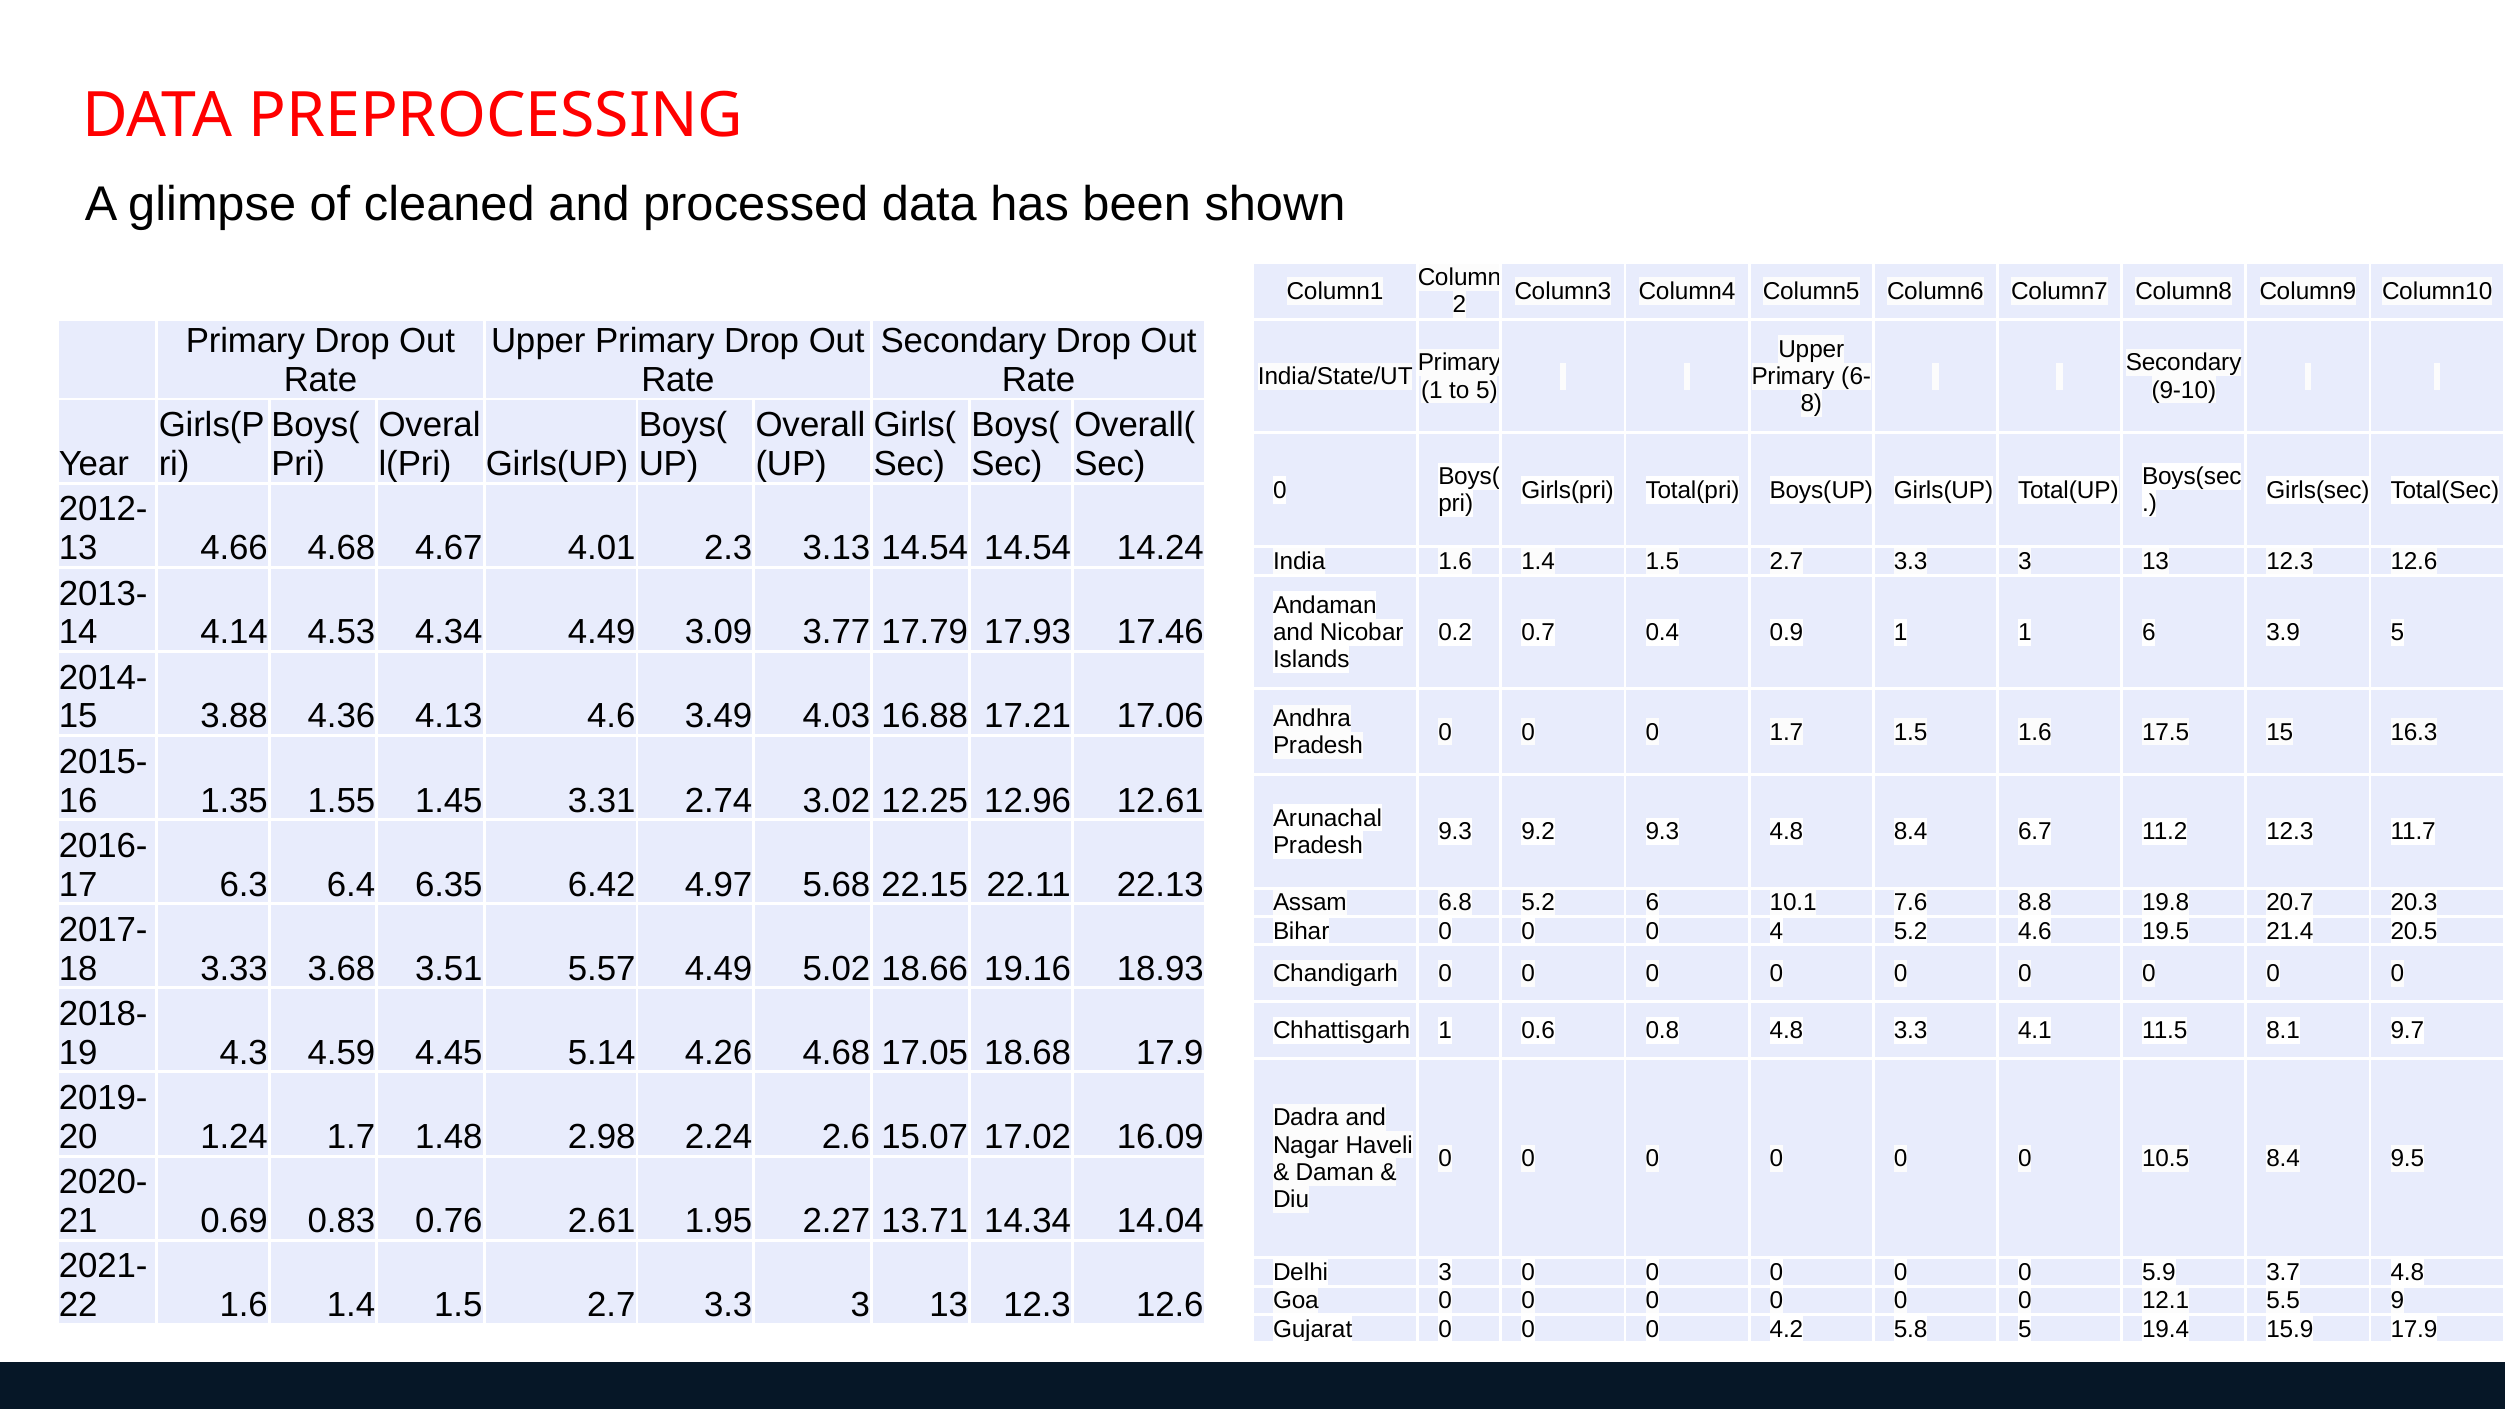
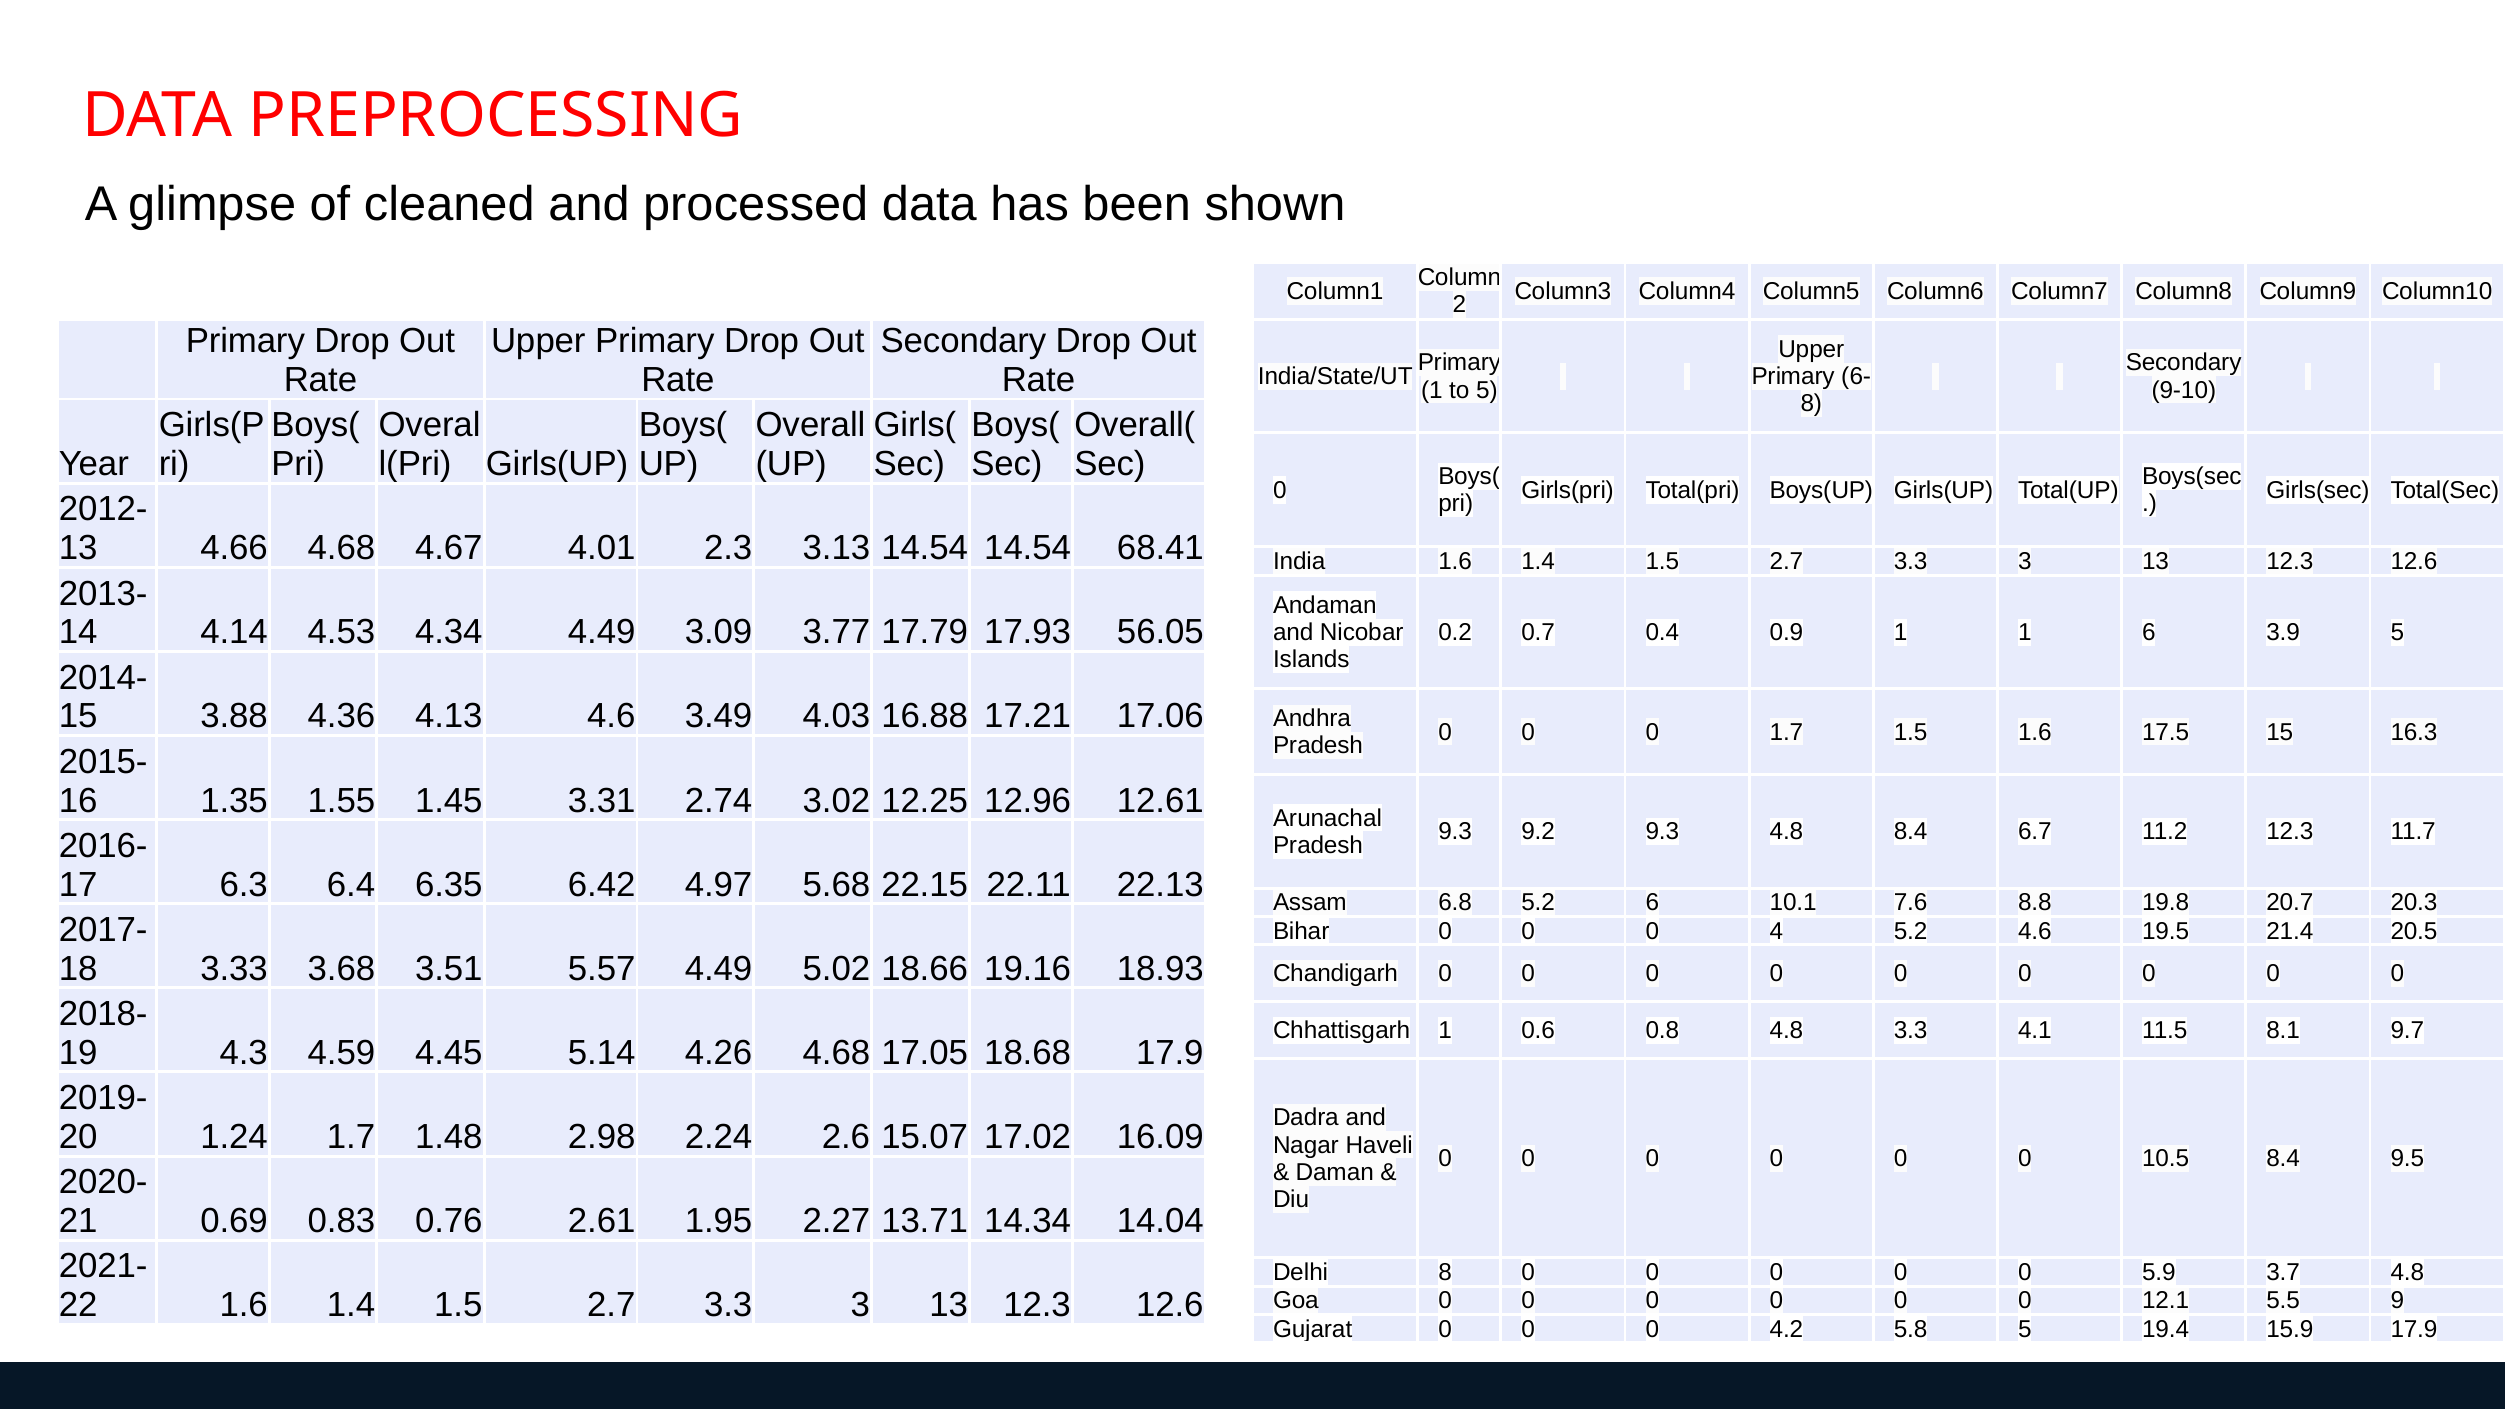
14.24: 14.24 -> 68.41
17.46: 17.46 -> 56.05
Delhi 3: 3 -> 8
